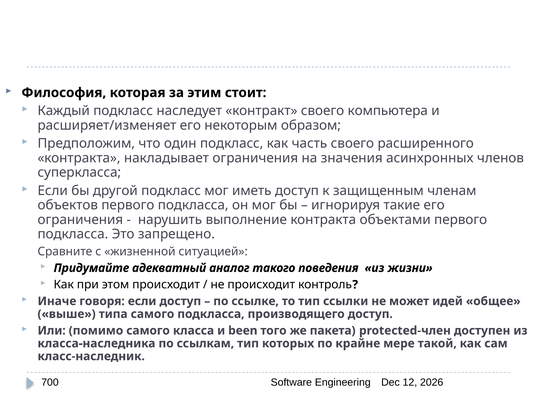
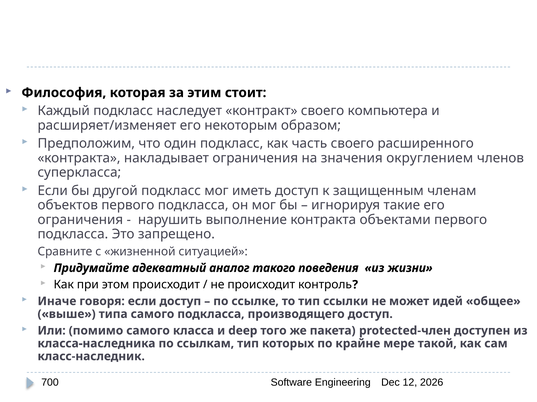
асинхронных: асинхронных -> округлением
been: been -> deep
